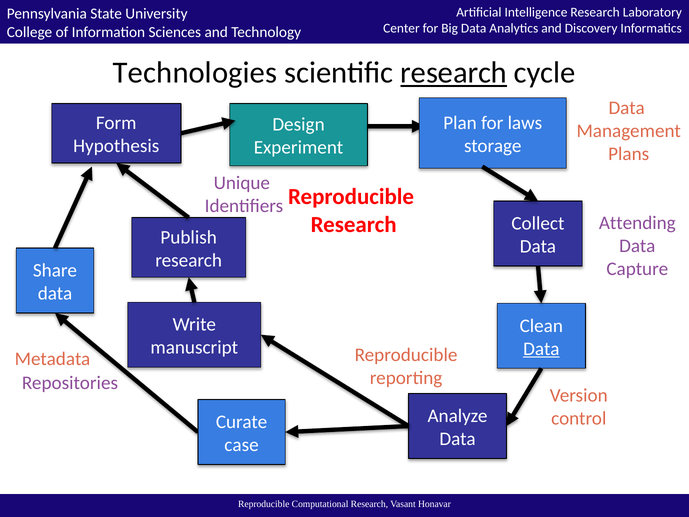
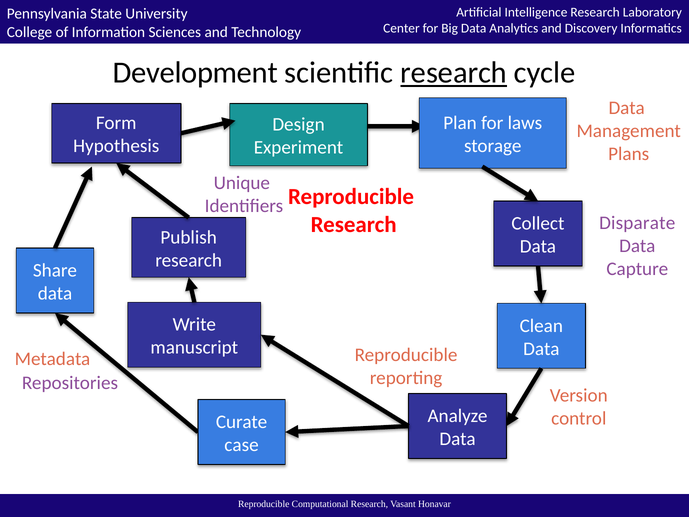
Technologies: Technologies -> Development
Attending: Attending -> Disparate
Data at (541, 349) underline: present -> none
